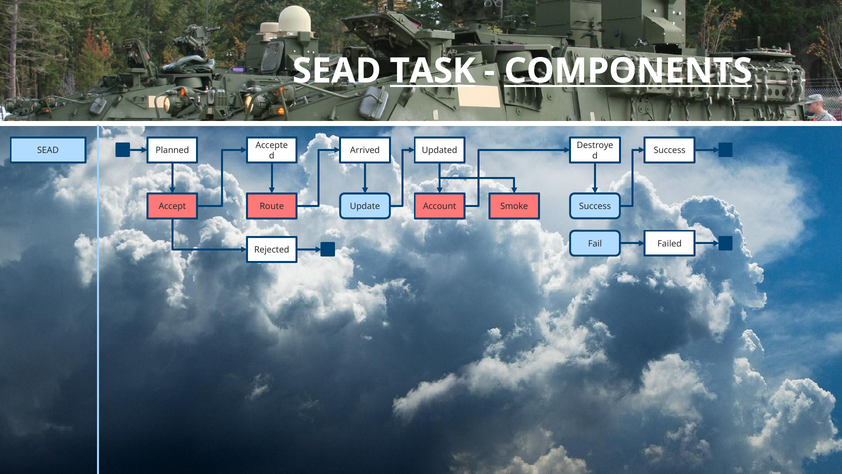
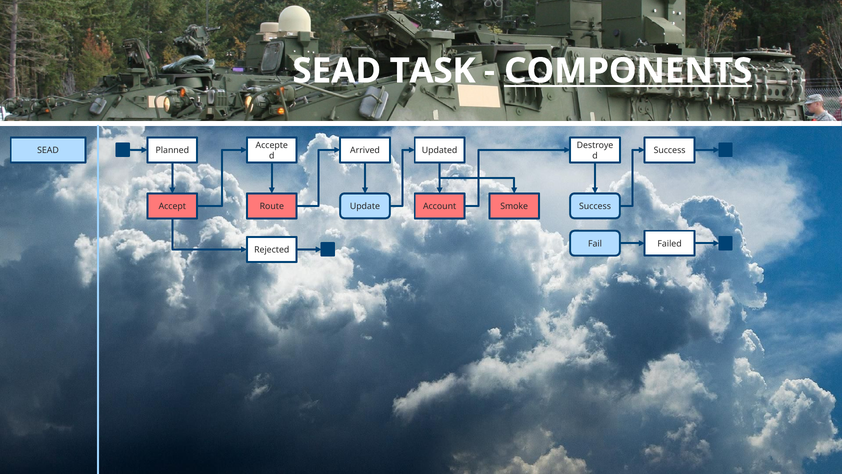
TASK underline: present -> none
